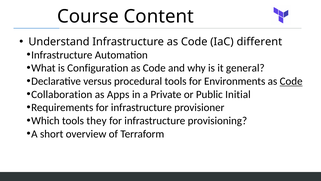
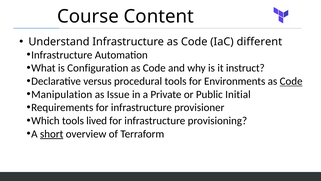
general: general -> instruct
Collaboration: Collaboration -> Manipulation
Apps: Apps -> Issue
they: they -> lived
short underline: none -> present
